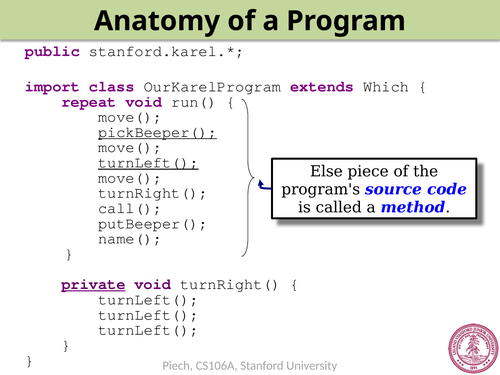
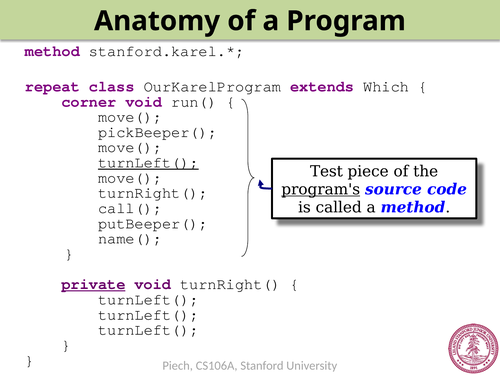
public at (52, 51): public -> method
import: import -> repeat
repeat: repeat -> corner
pickBeeper( underline: present -> none
Else: Else -> Test
program's underline: none -> present
